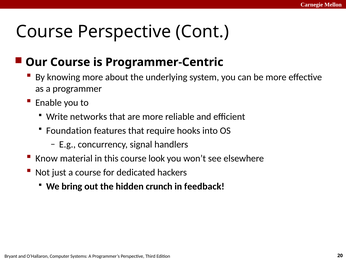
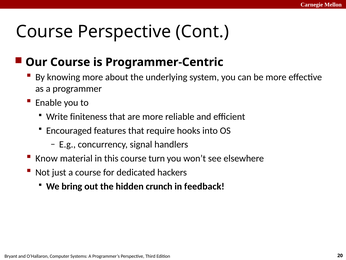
networks: networks -> finiteness
Foundation: Foundation -> Encouraged
look: look -> turn
